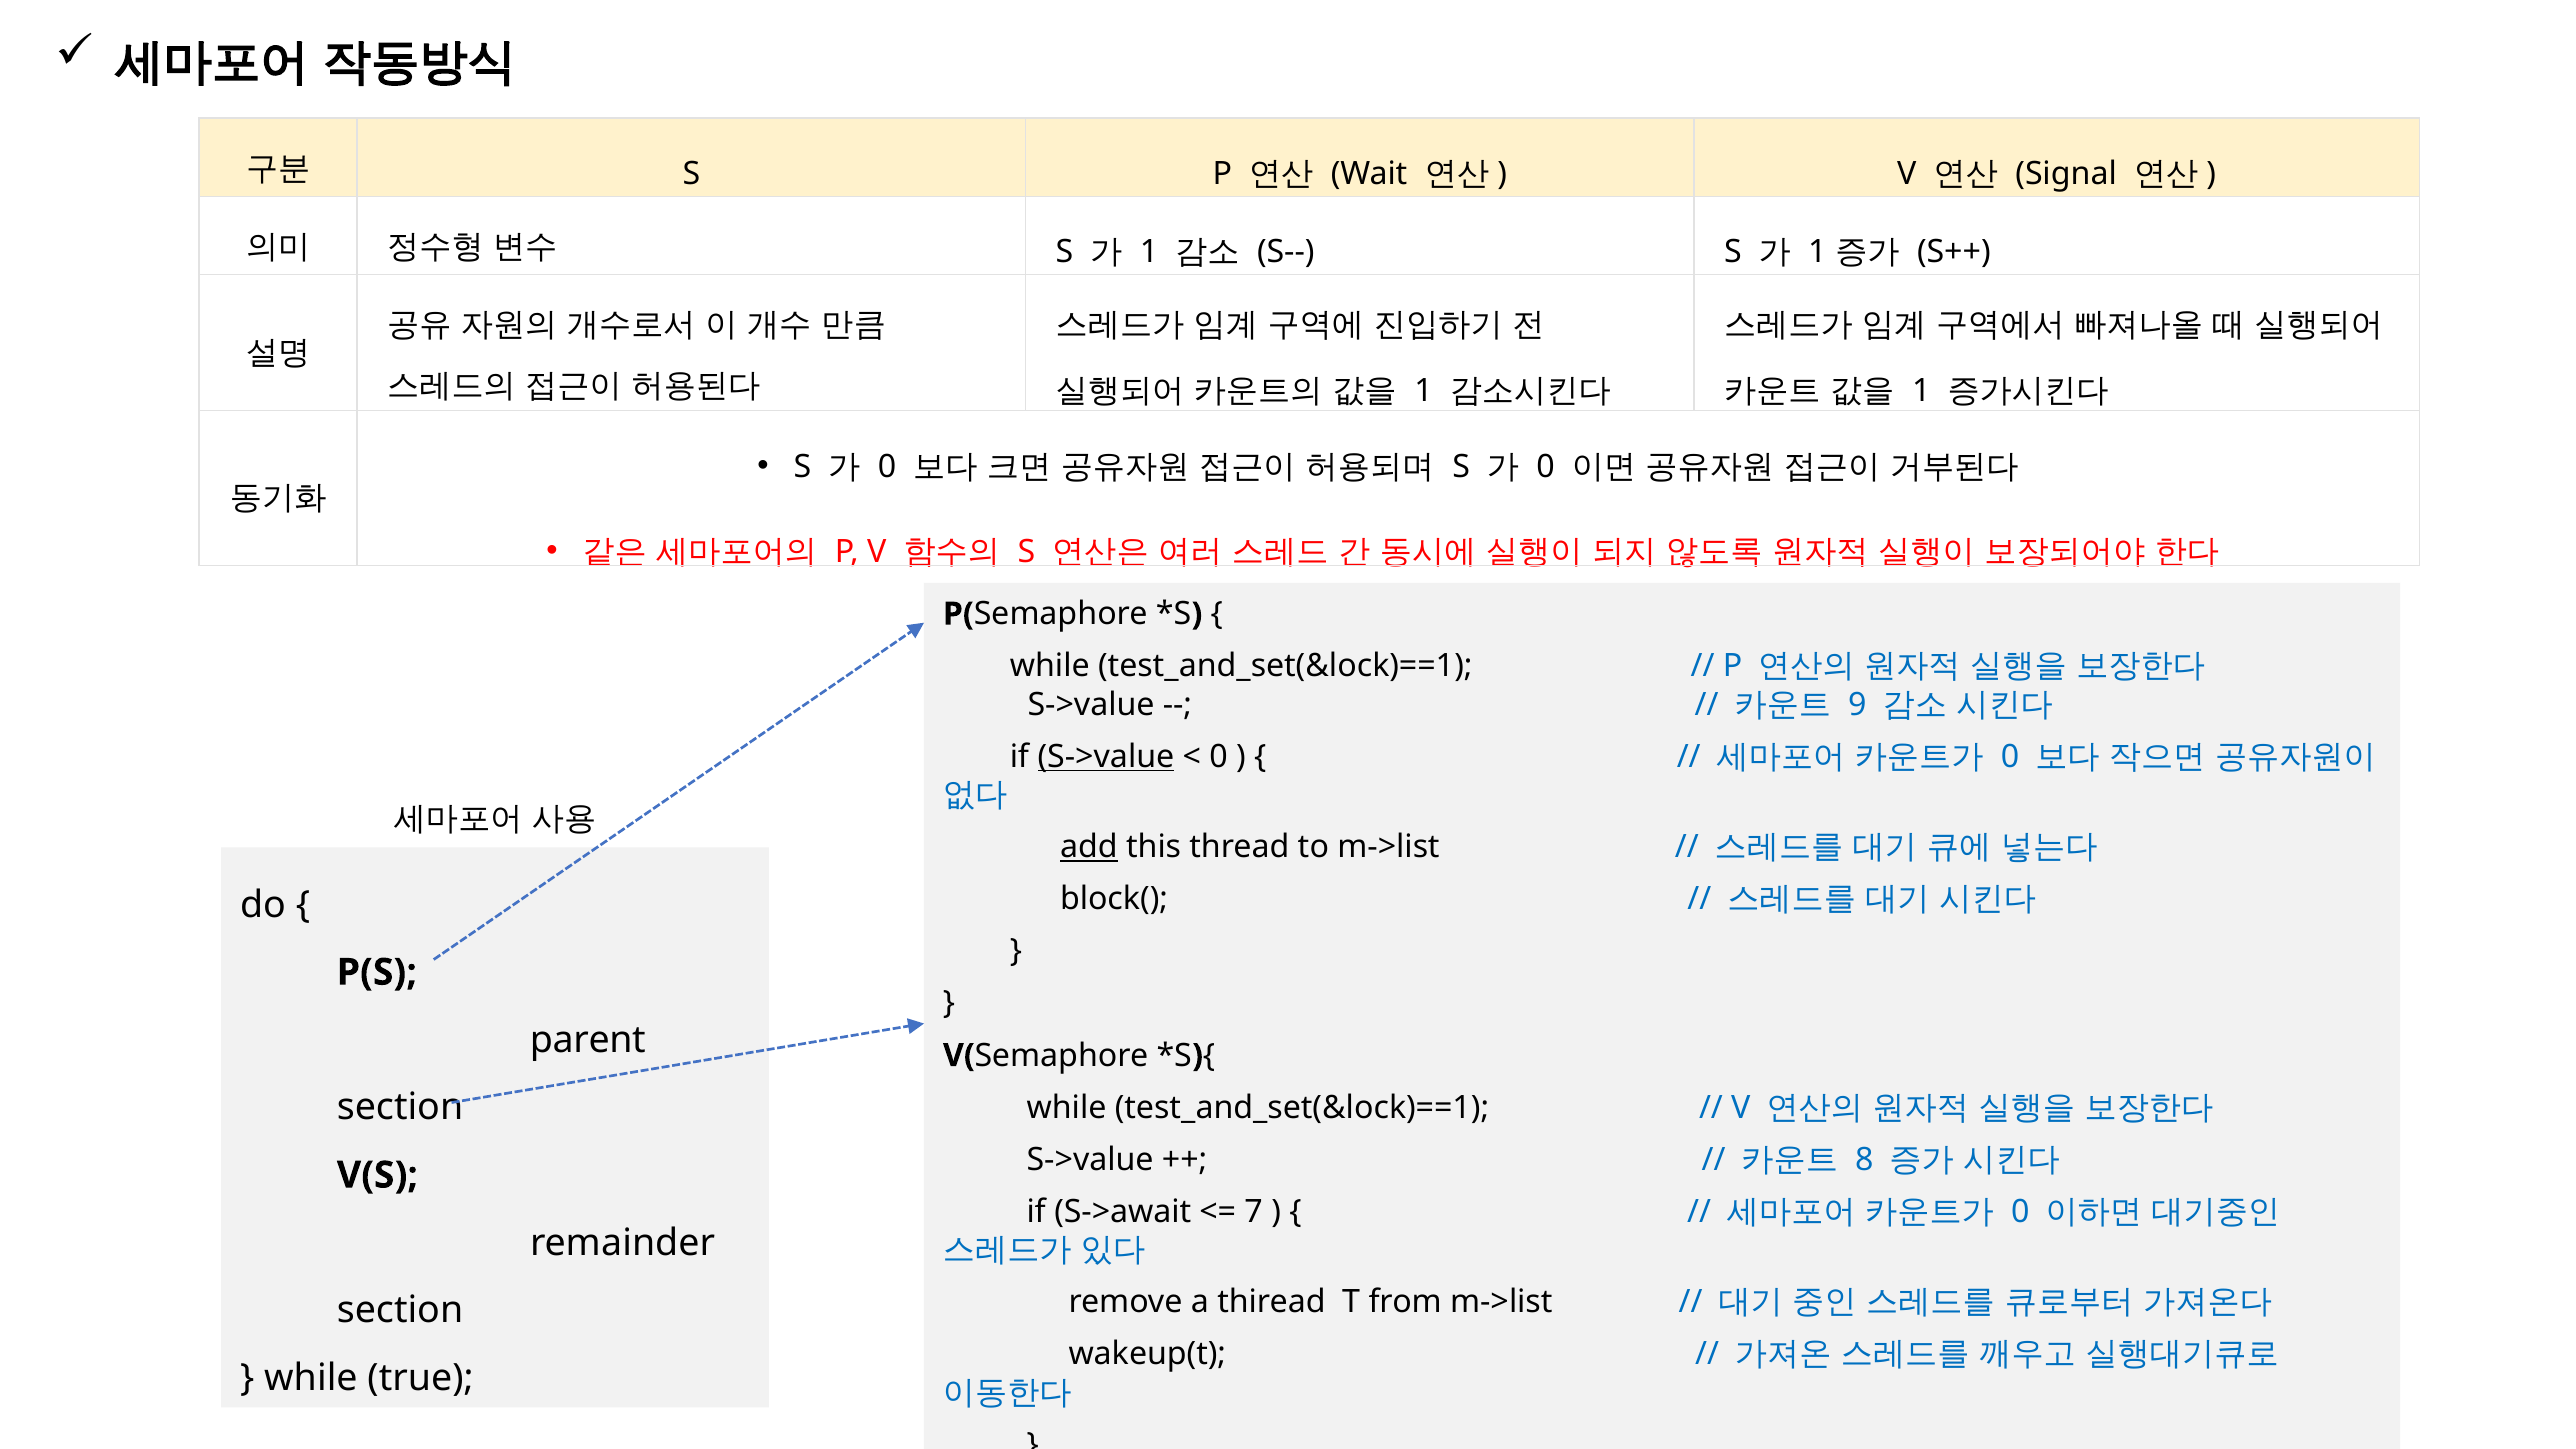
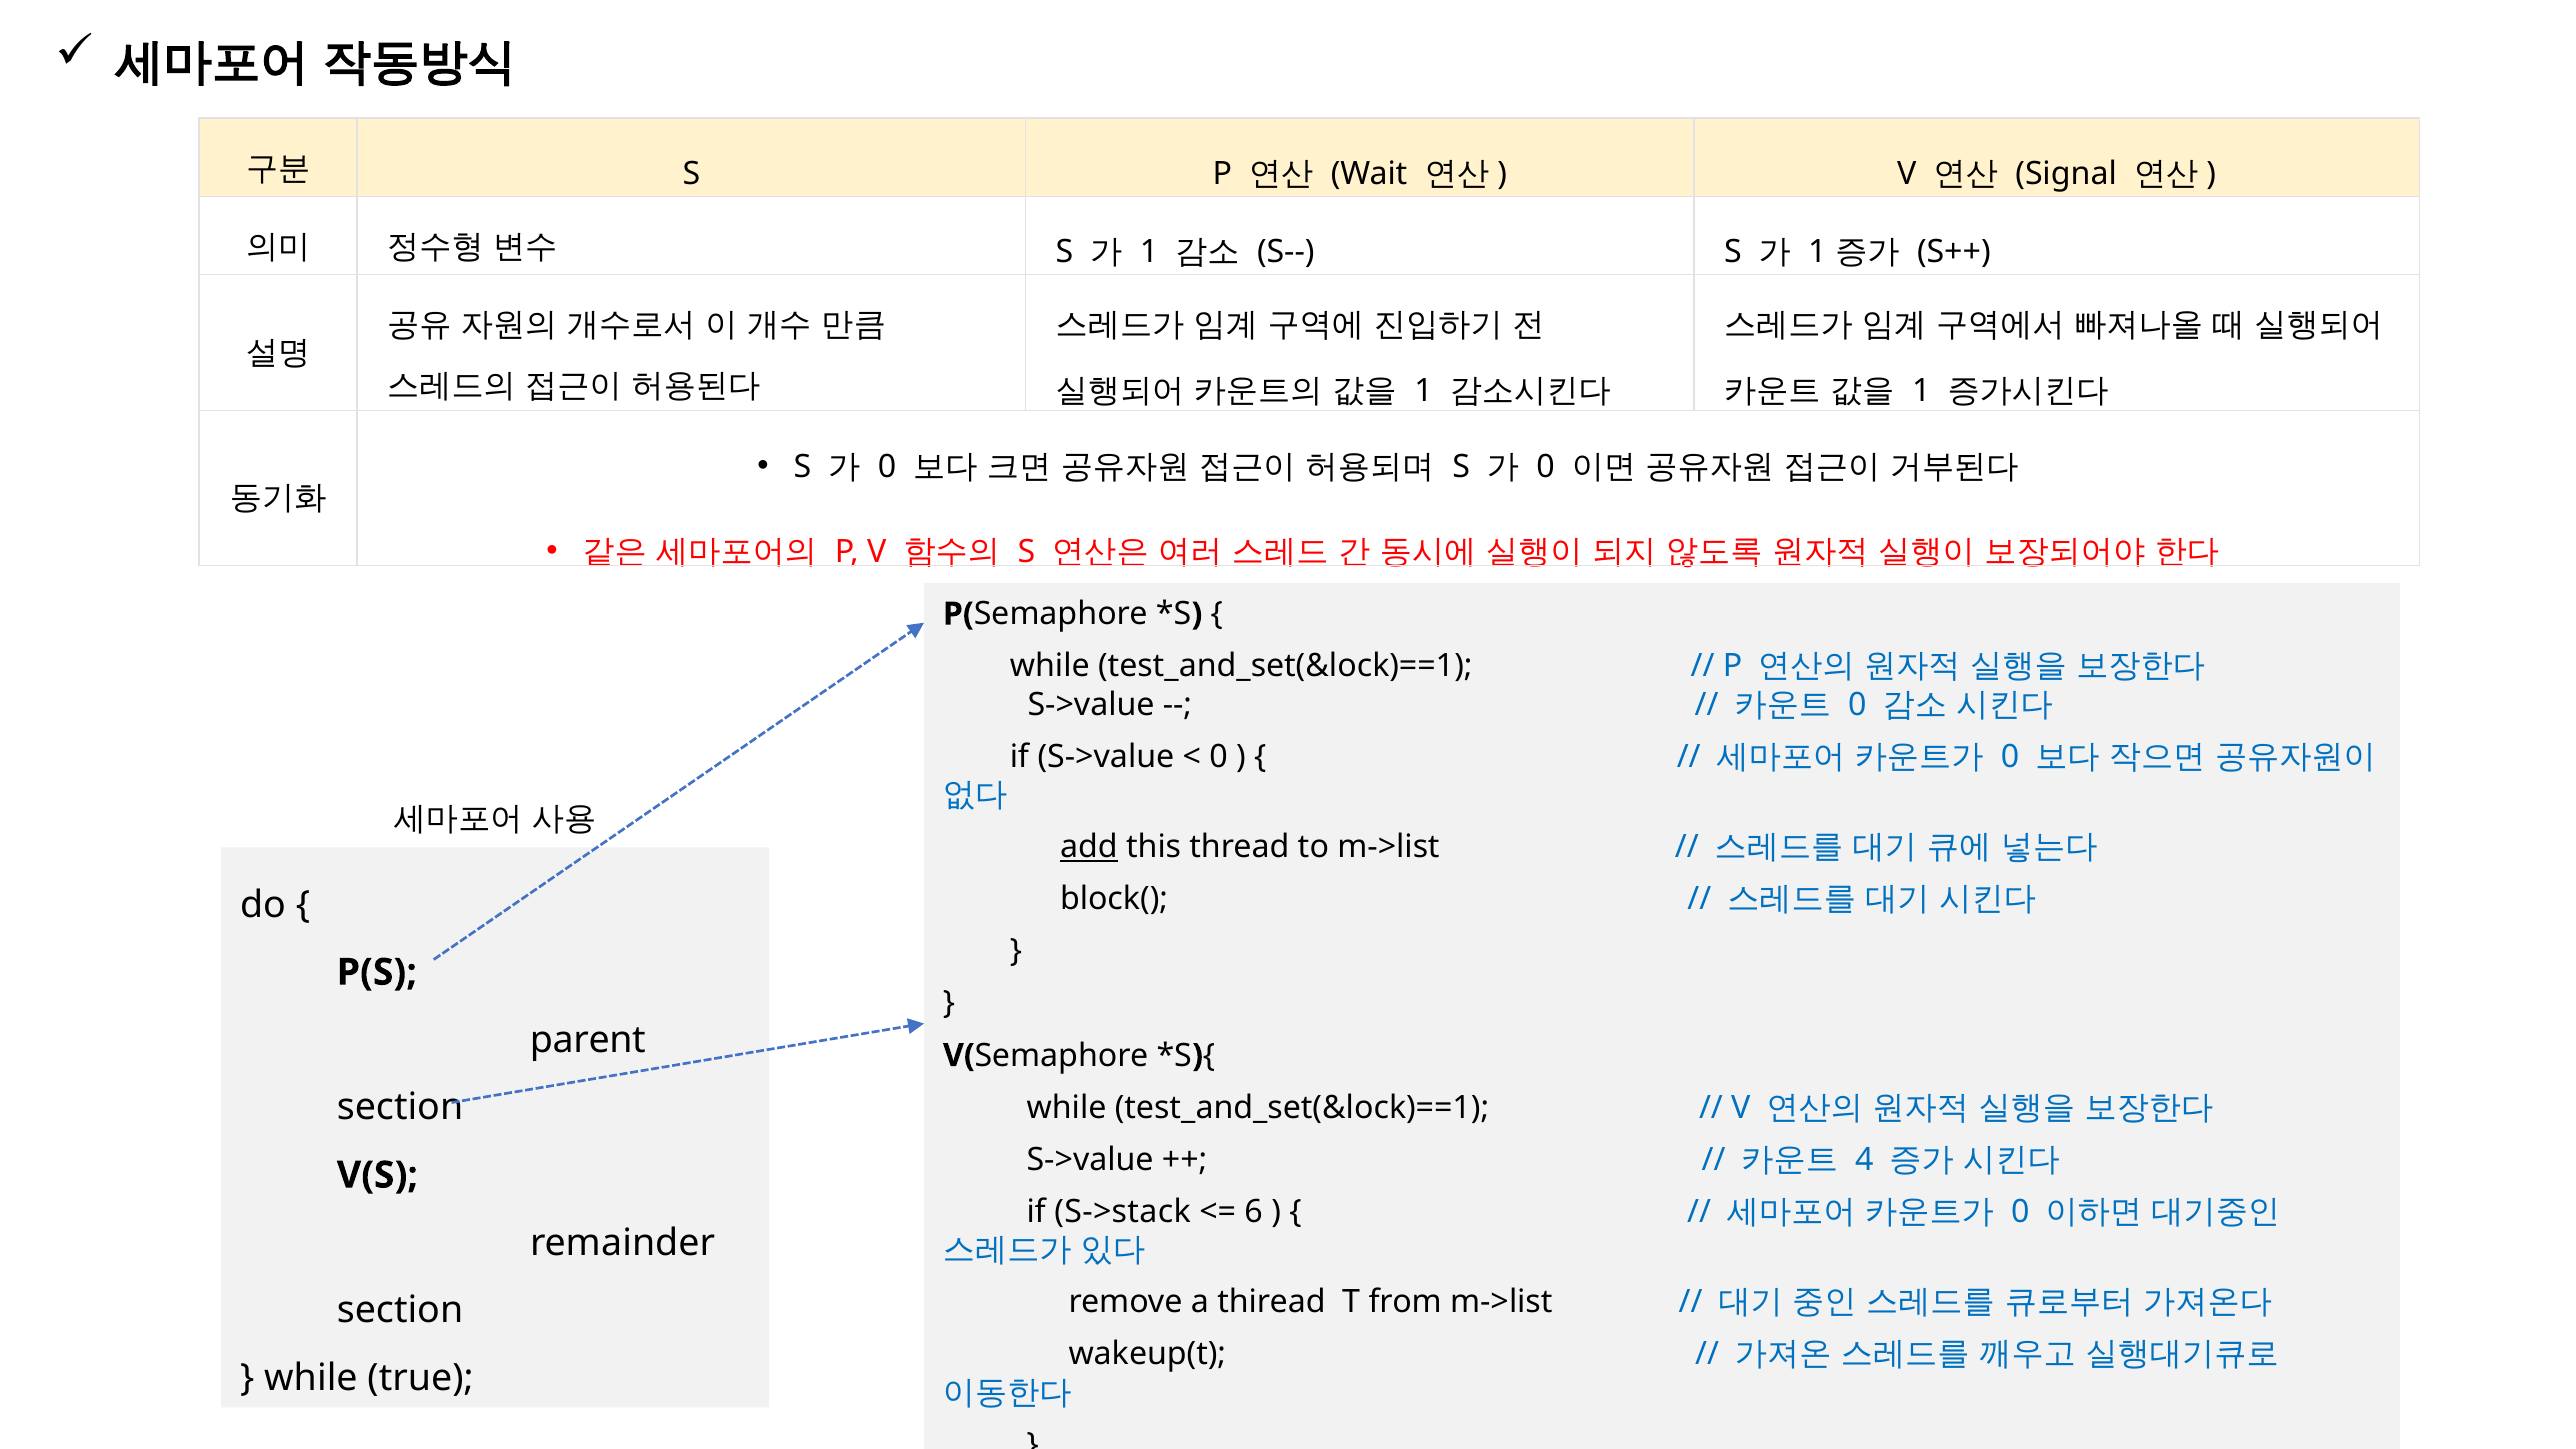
9 at (1857, 705): 9 -> 0
S->value at (1106, 757) underline: present -> none
8: 8 -> 4
S->await: S->await -> S->stack
7: 7 -> 6
